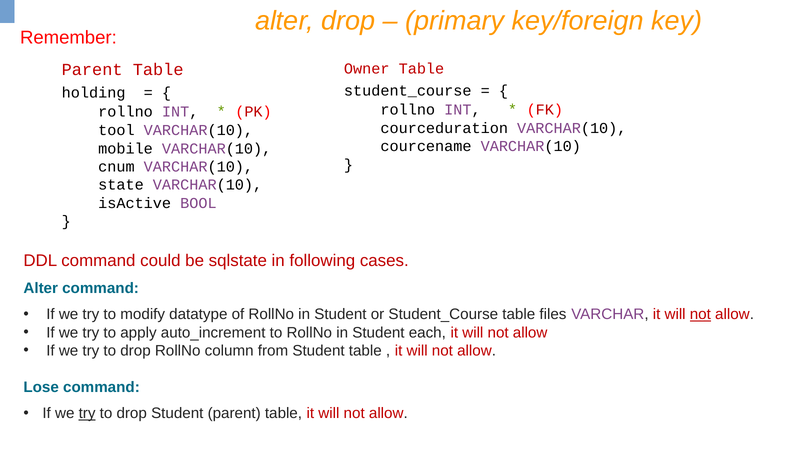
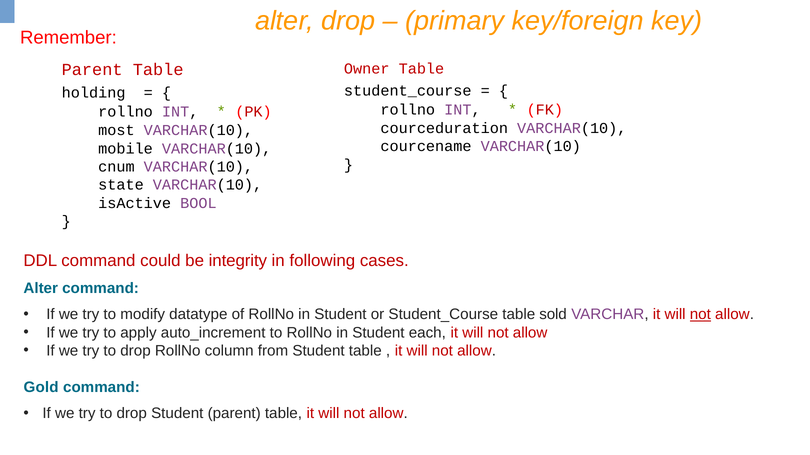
tool: tool -> most
sqlstate: sqlstate -> integrity
files: files -> sold
Lose: Lose -> Gold
try at (87, 414) underline: present -> none
